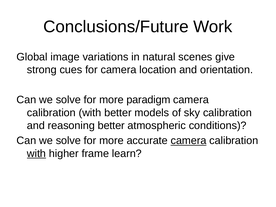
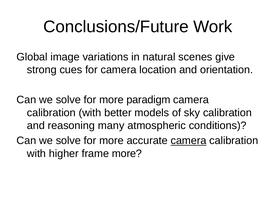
reasoning better: better -> many
with at (36, 154) underline: present -> none
frame learn: learn -> more
